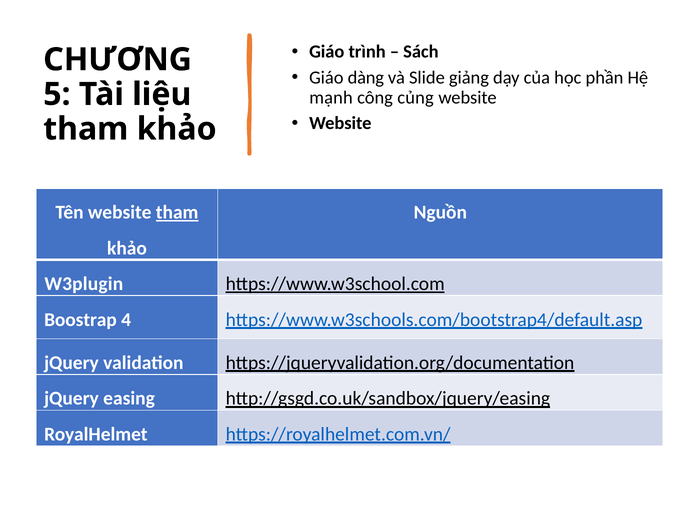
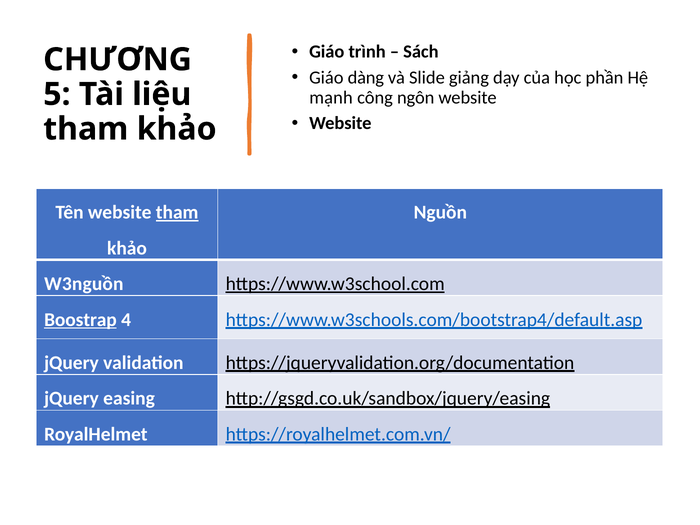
củng: củng -> ngôn
W3plugin: W3plugin -> W3nguồn
Boostrap underline: none -> present
